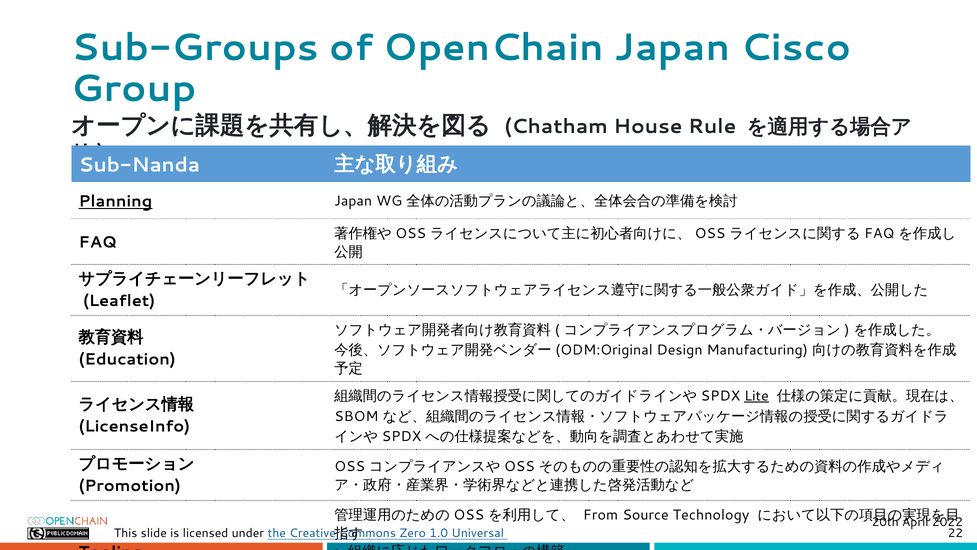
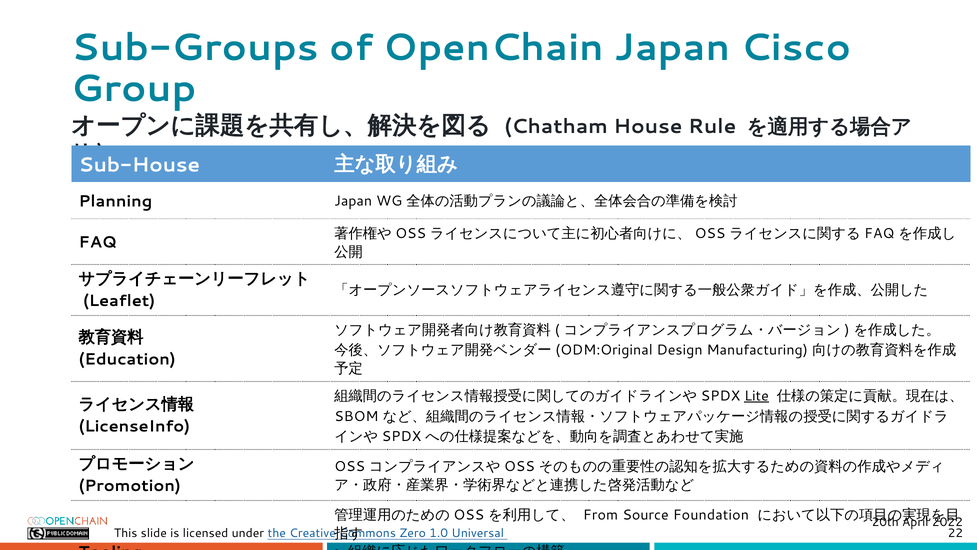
Sub-Nanda: Sub-Nanda -> Sub-House
Planning underline: present -> none
Technology: Technology -> Foundation
